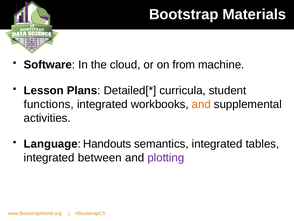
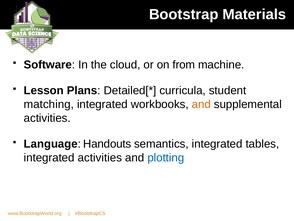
functions: functions -> matching
integrated between: between -> activities
plotting colour: purple -> blue
